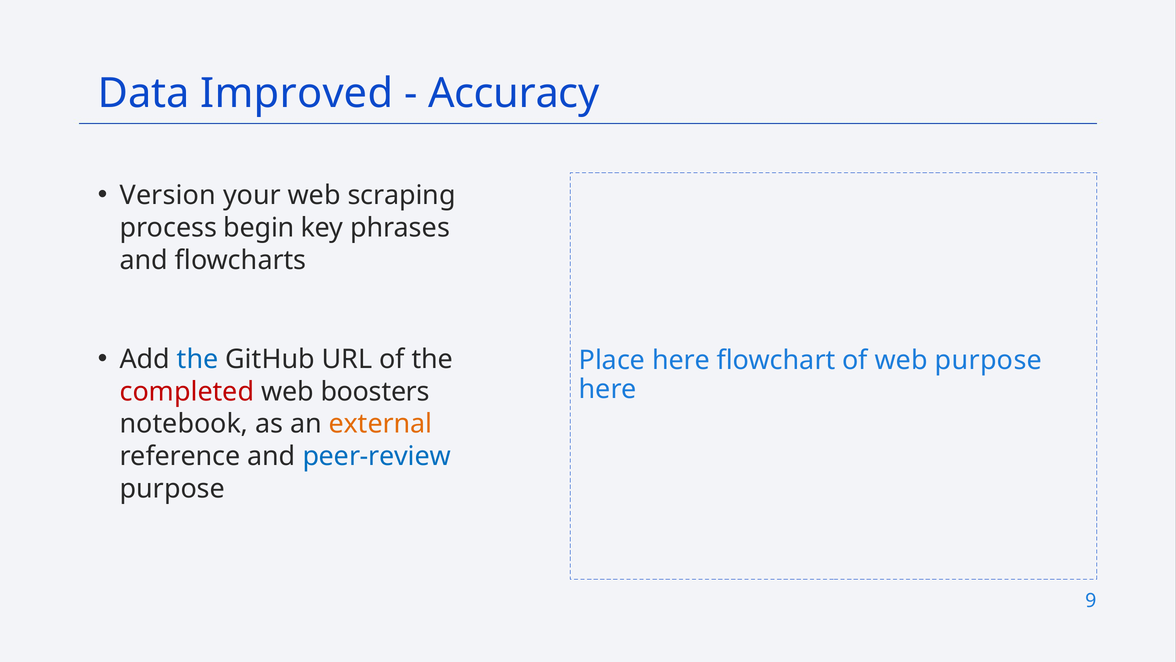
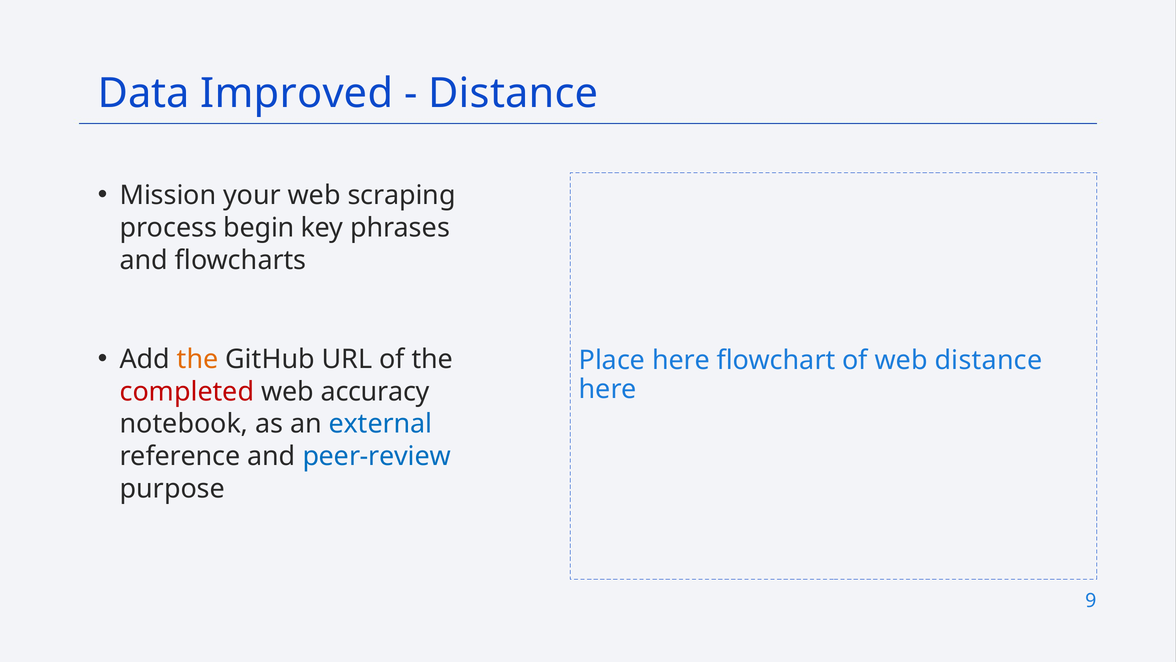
Accuracy at (514, 93): Accuracy -> Distance
Version: Version -> Mission
the at (198, 359) colour: blue -> orange
web purpose: purpose -> distance
boosters: boosters -> accuracy
external colour: orange -> blue
